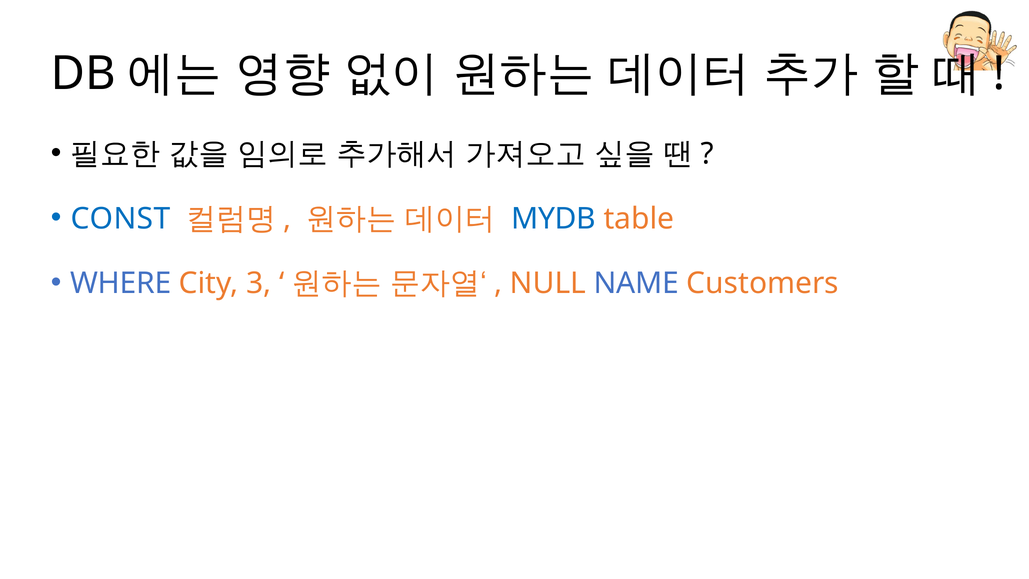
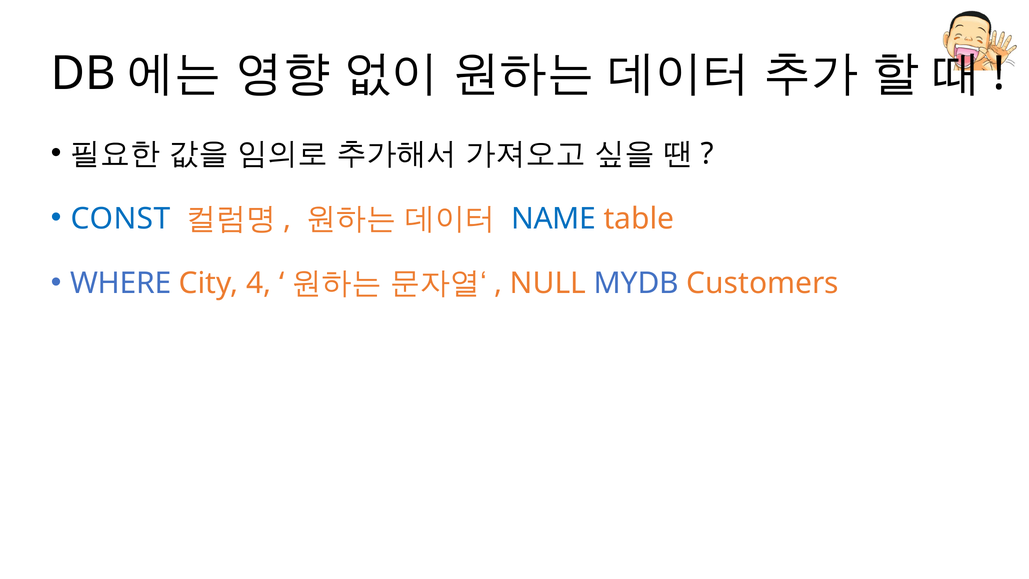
MYDB: MYDB -> NAME
3: 3 -> 4
NAME: NAME -> MYDB
